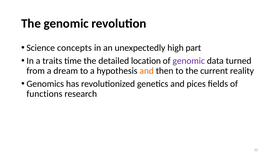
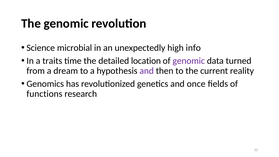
concepts: concepts -> microbial
part: part -> info
and at (147, 71) colour: orange -> purple
pices: pices -> once
